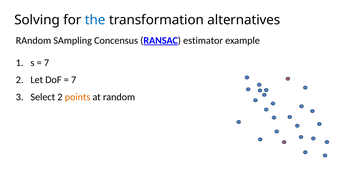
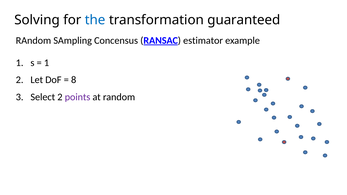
alternatives: alternatives -> guaranteed
7 at (47, 63): 7 -> 1
7 at (74, 80): 7 -> 8
points colour: orange -> purple
